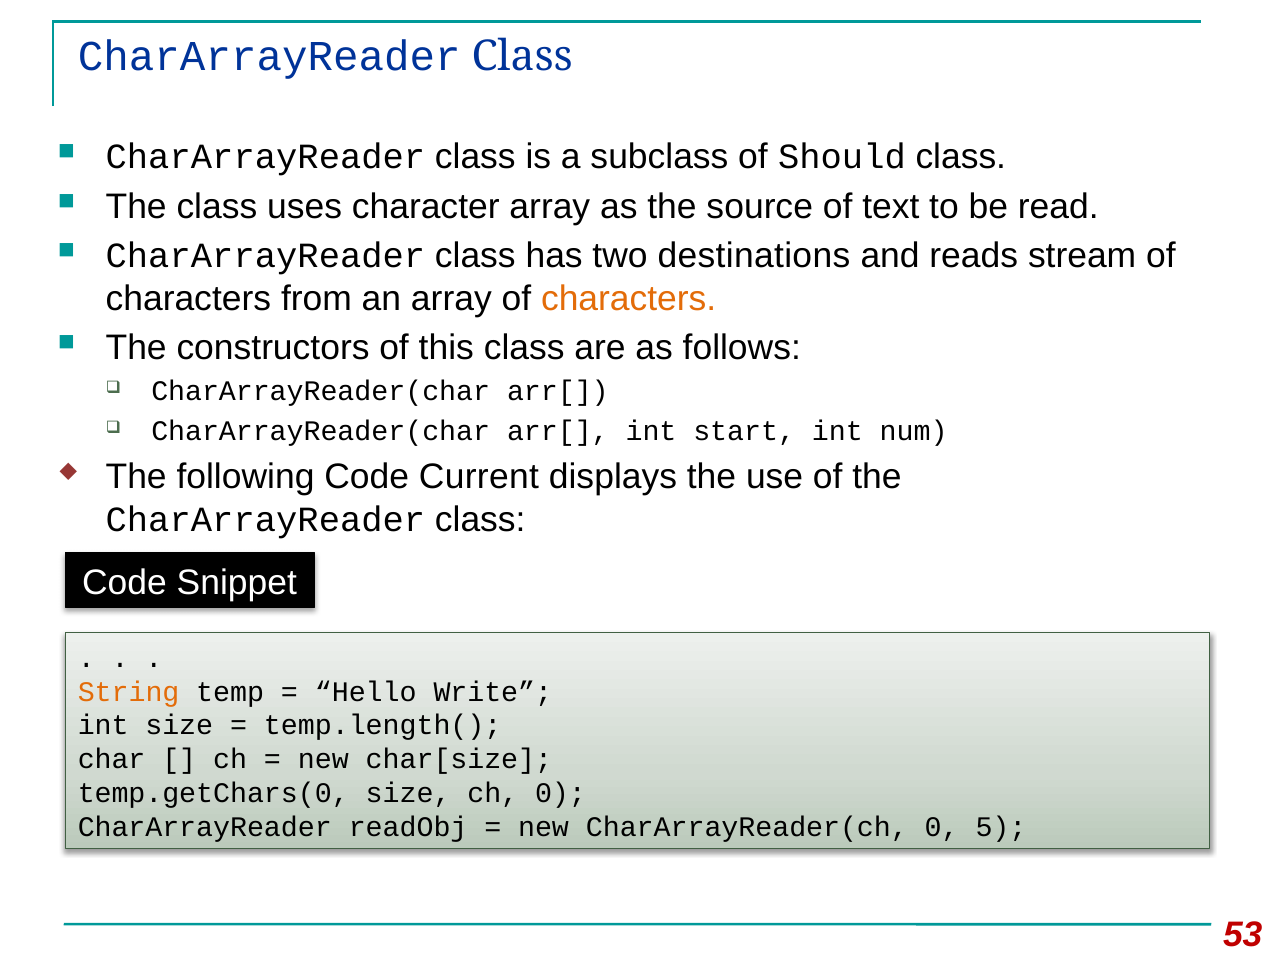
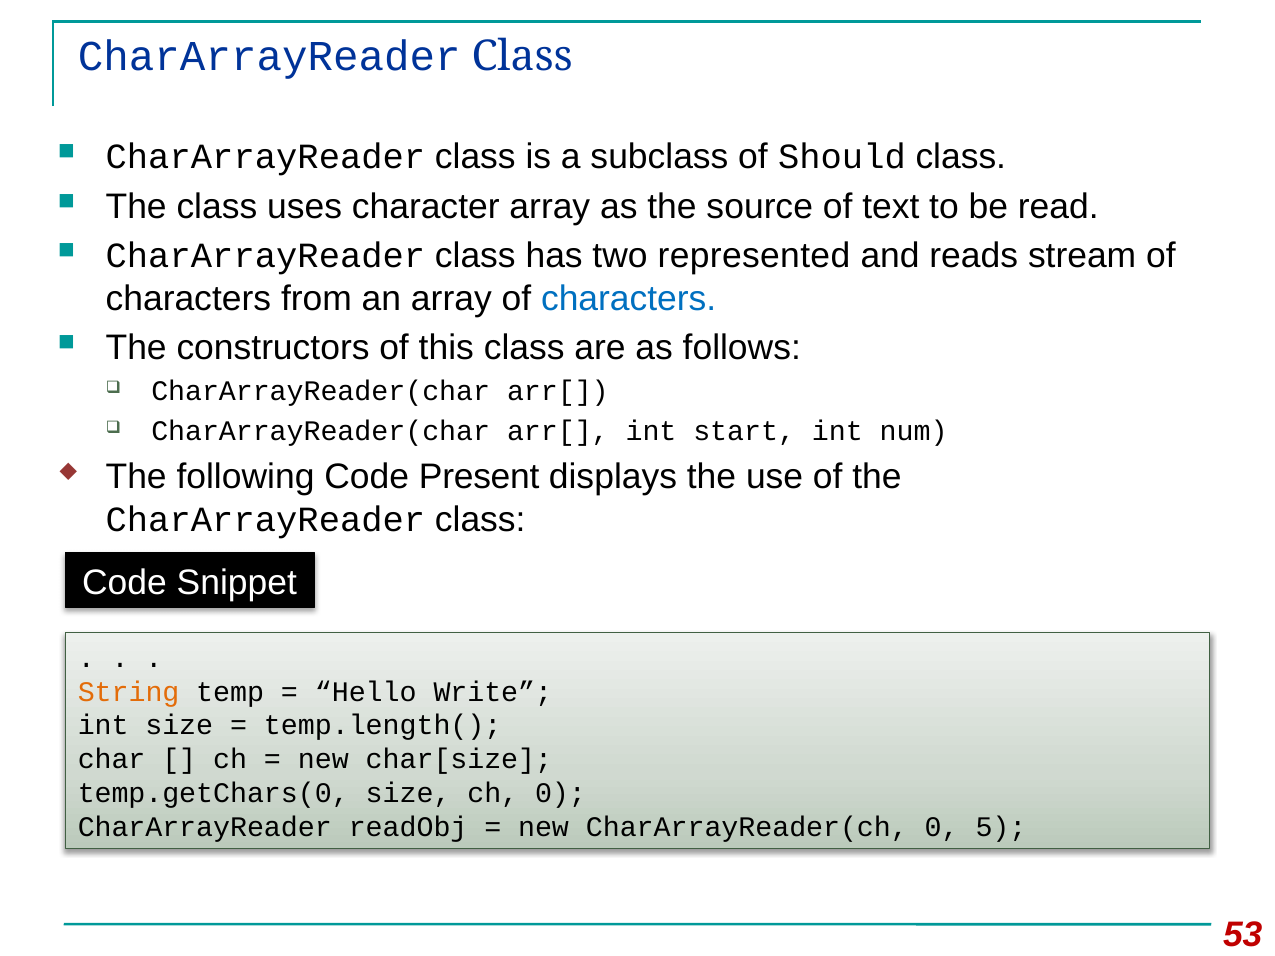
destinations: destinations -> represented
characters at (629, 299) colour: orange -> blue
Current: Current -> Present
